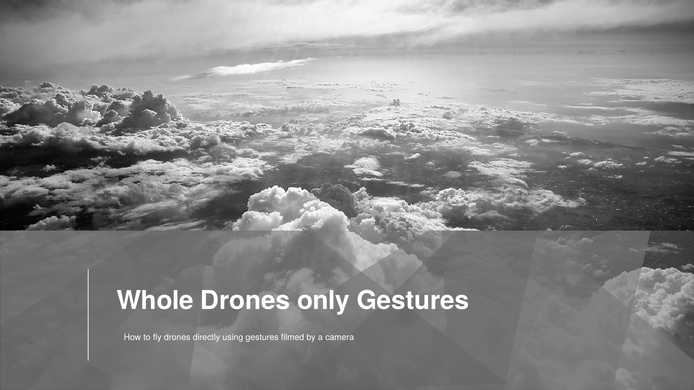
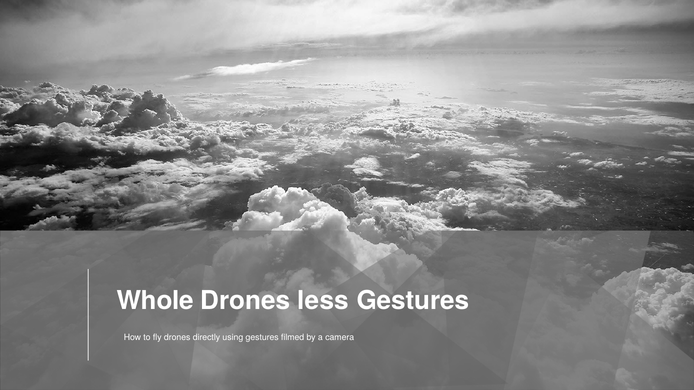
only: only -> less
